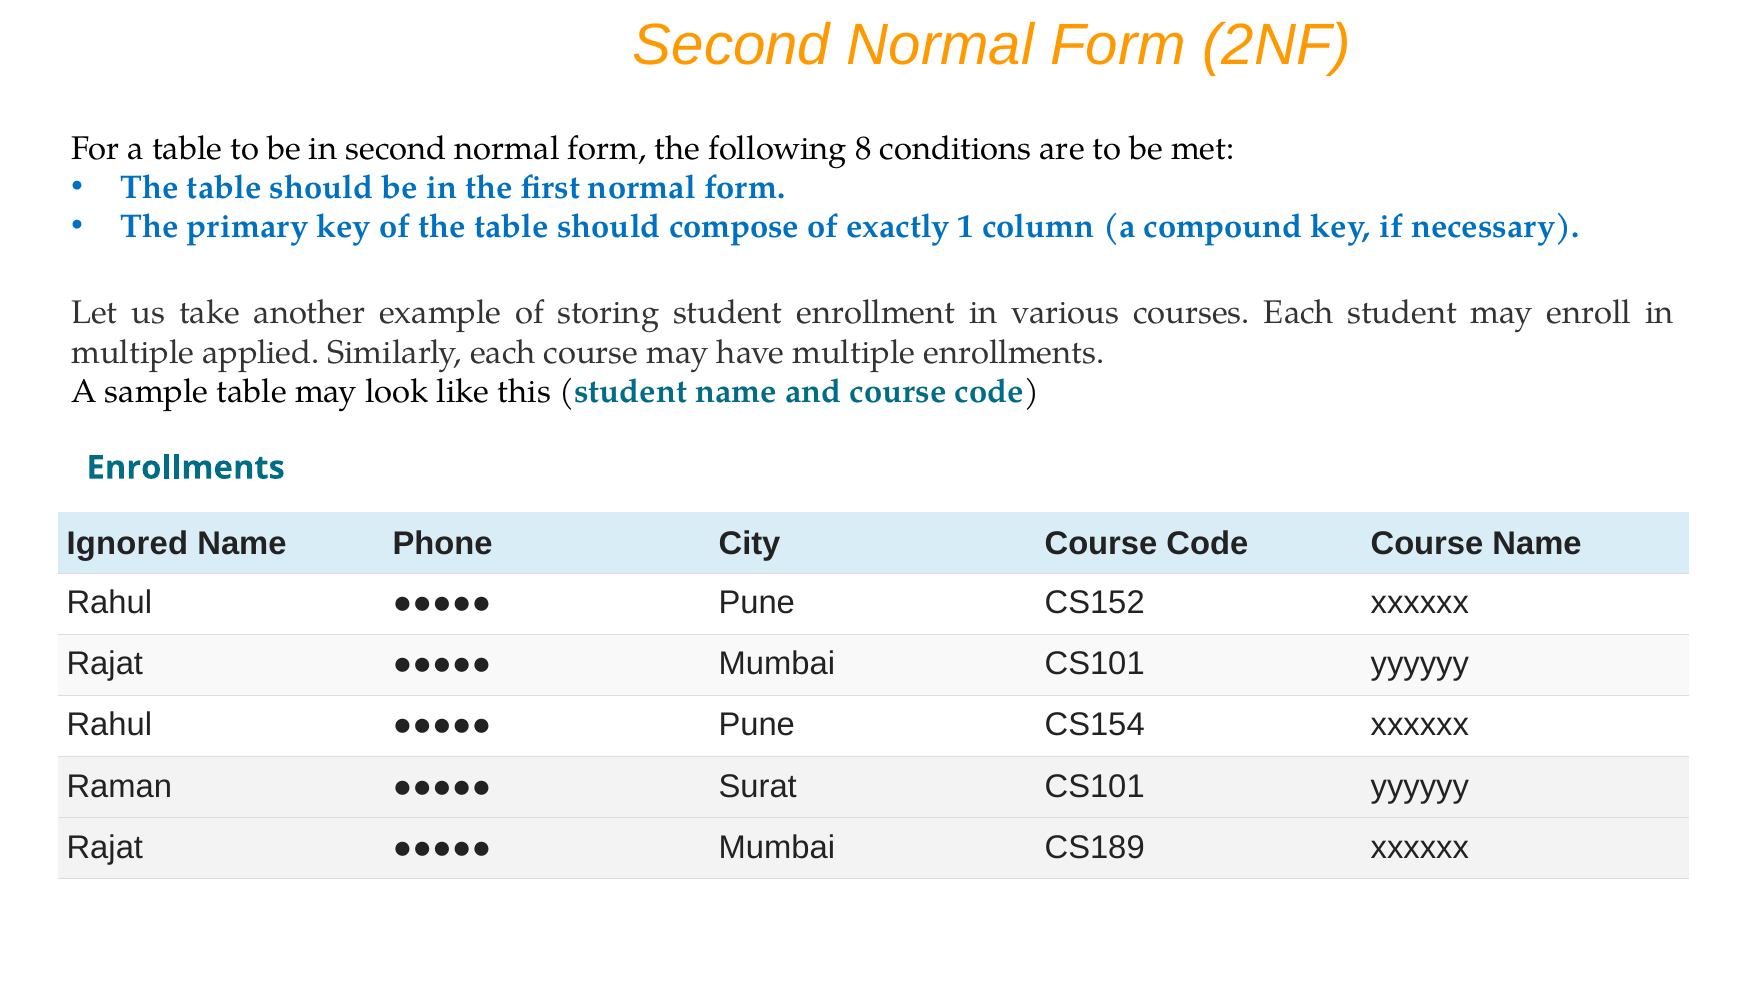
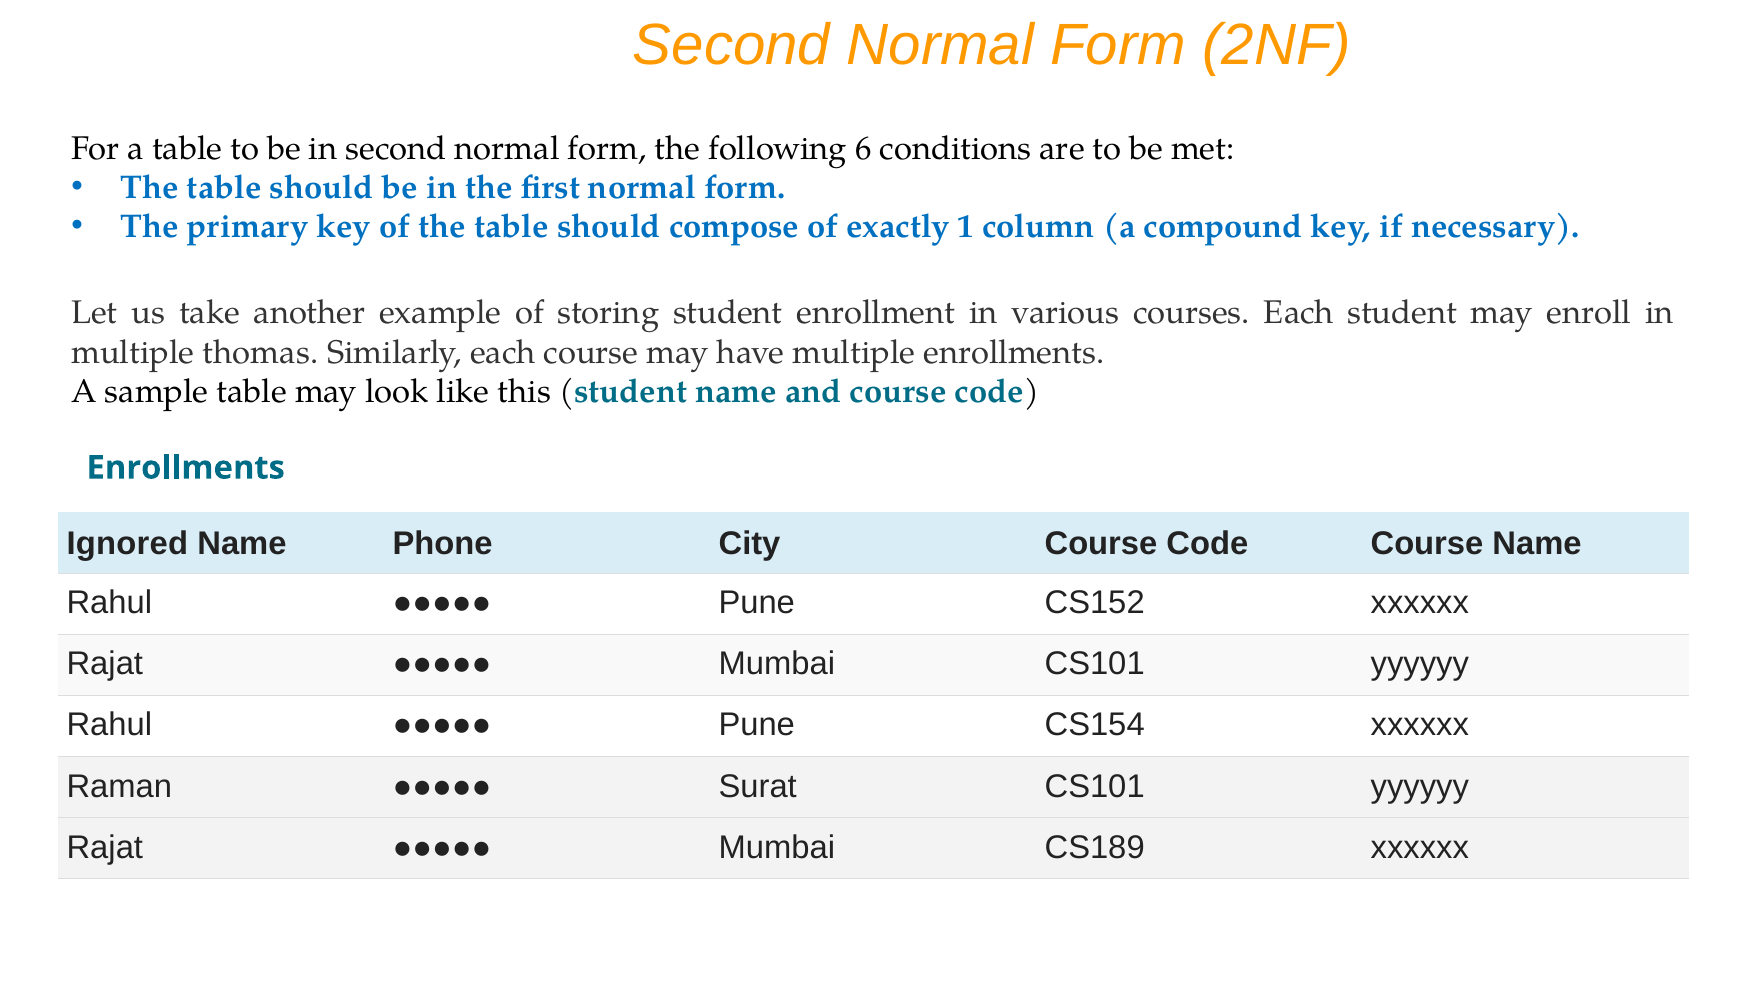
8: 8 -> 6
applied: applied -> thomas
